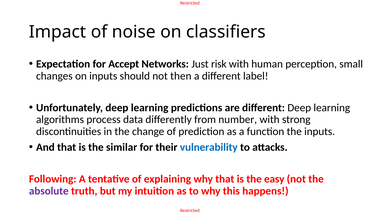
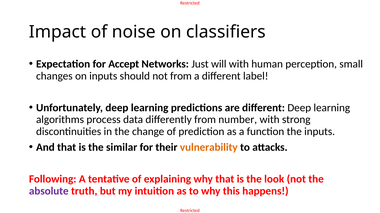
risk: risk -> will
not then: then -> from
vulnerability colour: blue -> orange
easy: easy -> look
